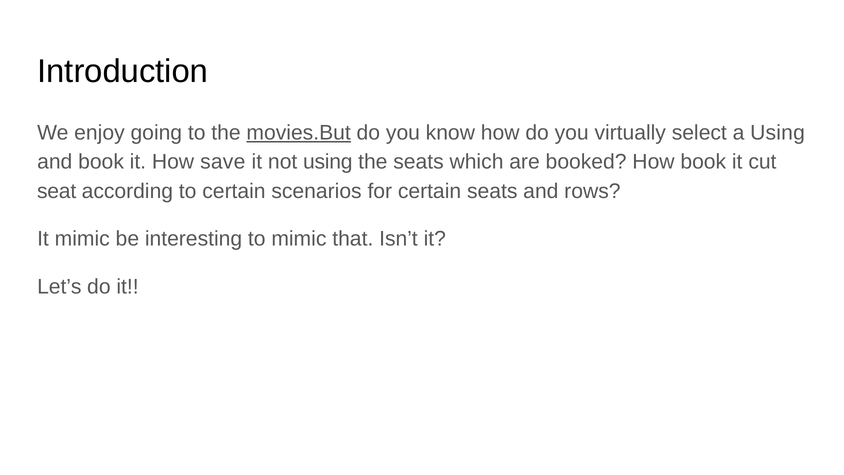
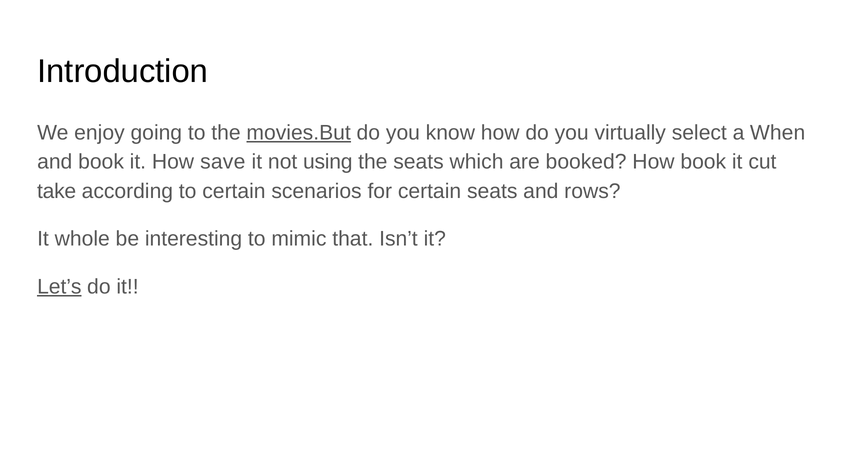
a Using: Using -> When
seat: seat -> take
It mimic: mimic -> whole
Let’s underline: none -> present
